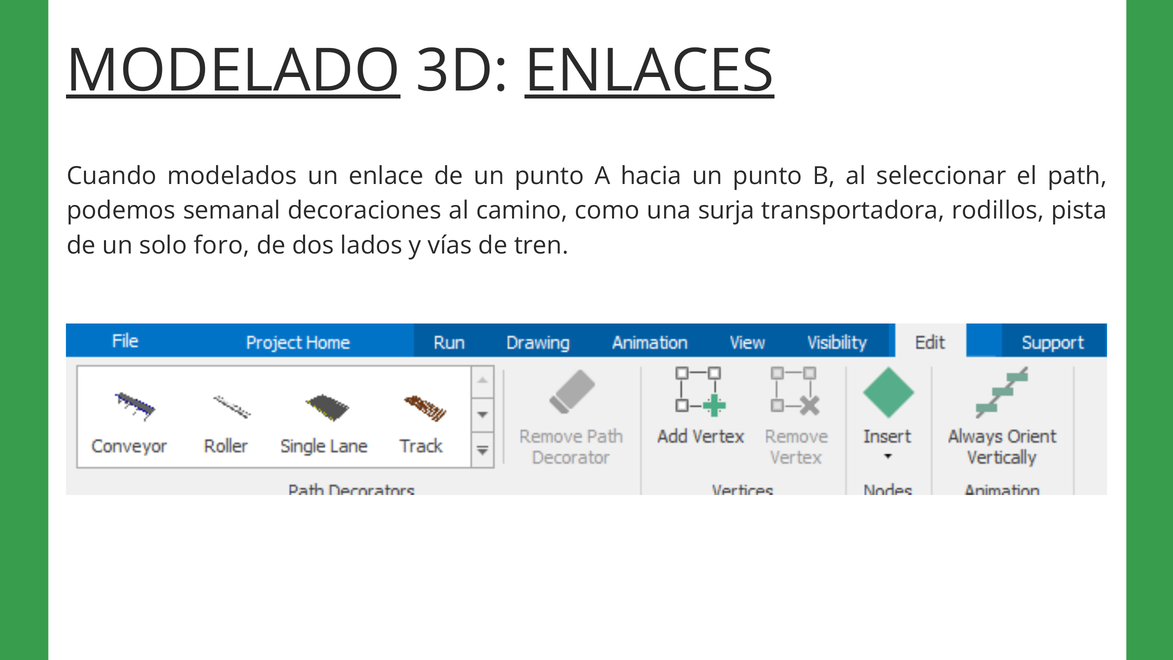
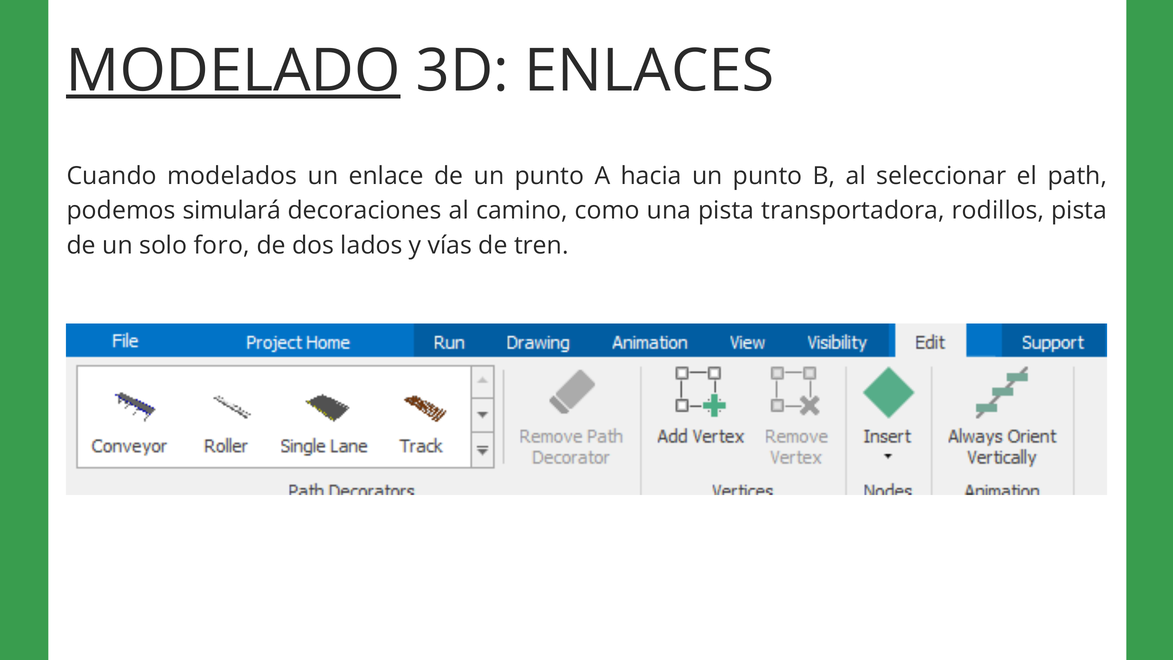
ENLACES underline: present -> none
semanal: semanal -> simulará
una surja: surja -> pista
